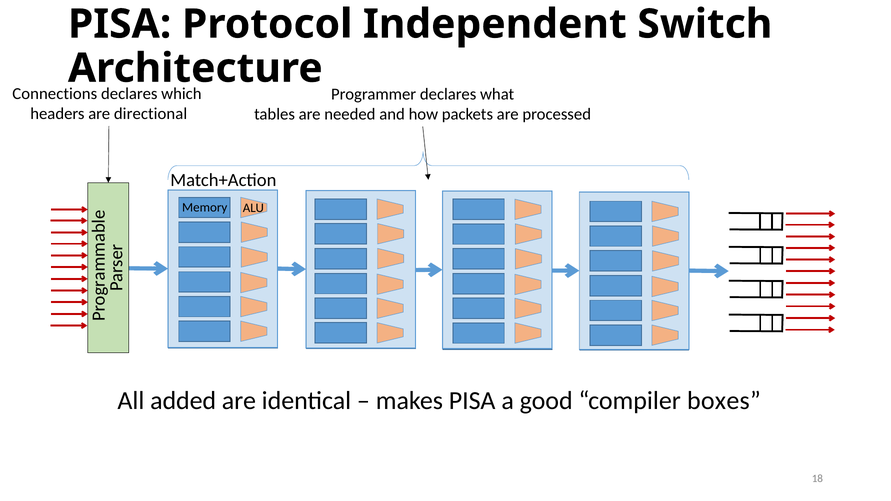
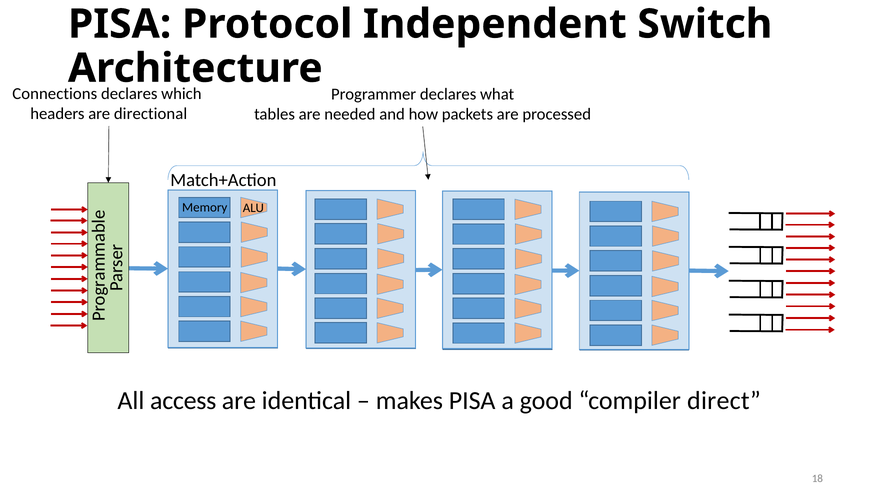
added: added -> access
boxes: boxes -> direct
